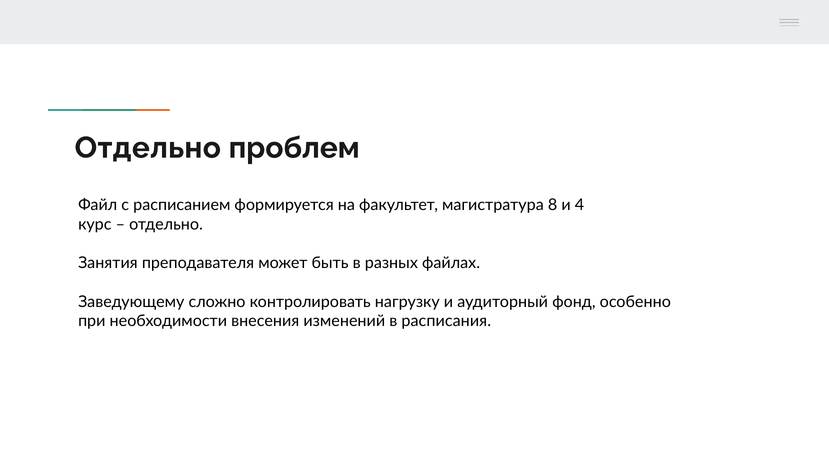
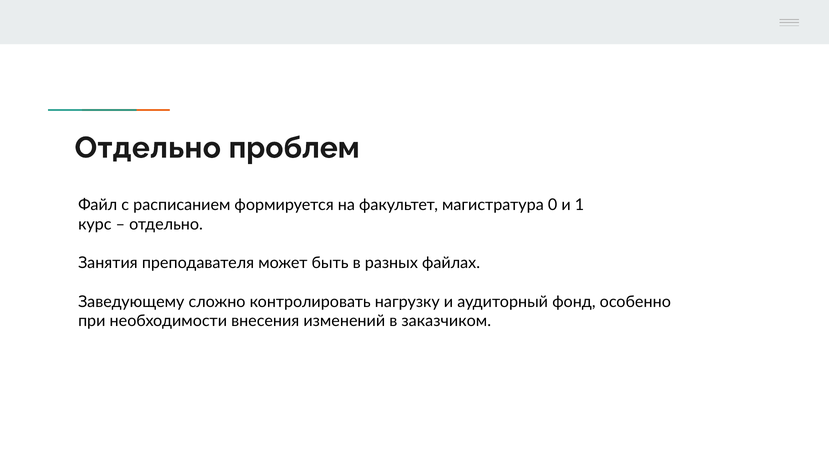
8: 8 -> 0
4: 4 -> 1
расписания: расписания -> заказчиком
